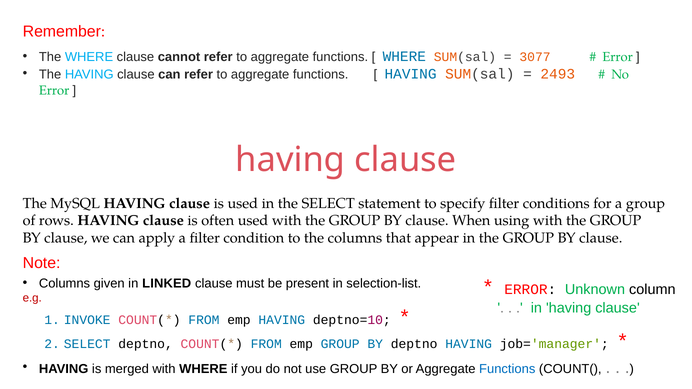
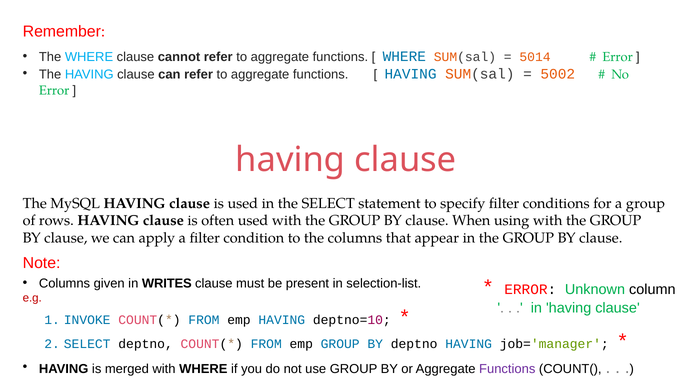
3077: 3077 -> 5014
2493: 2493 -> 5002
LINKED: LINKED -> WRITES
Functions at (507, 369) colour: blue -> purple
